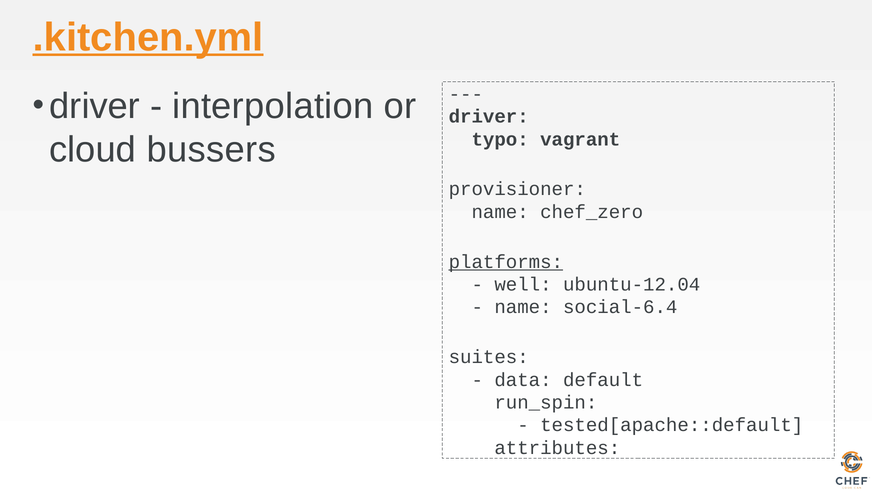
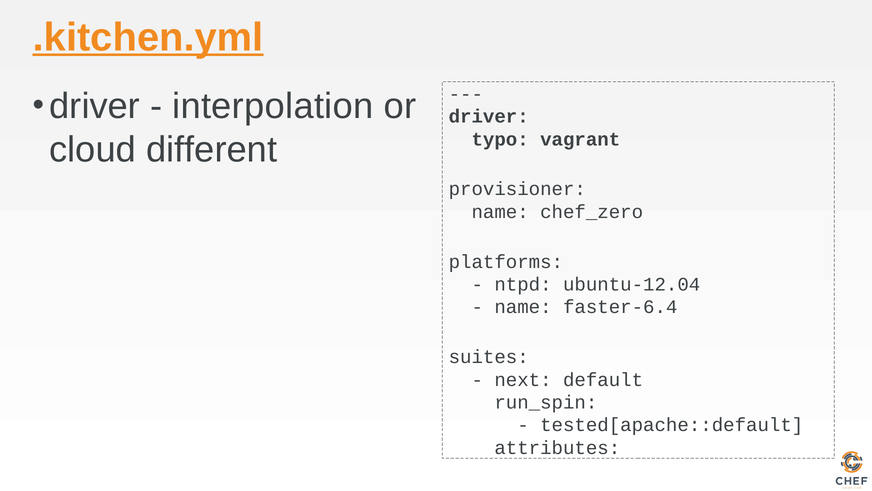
bussers: bussers -> different
platforms underline: present -> none
well: well -> ntpd
social-6.4: social-6.4 -> faster-6.4
data: data -> next
